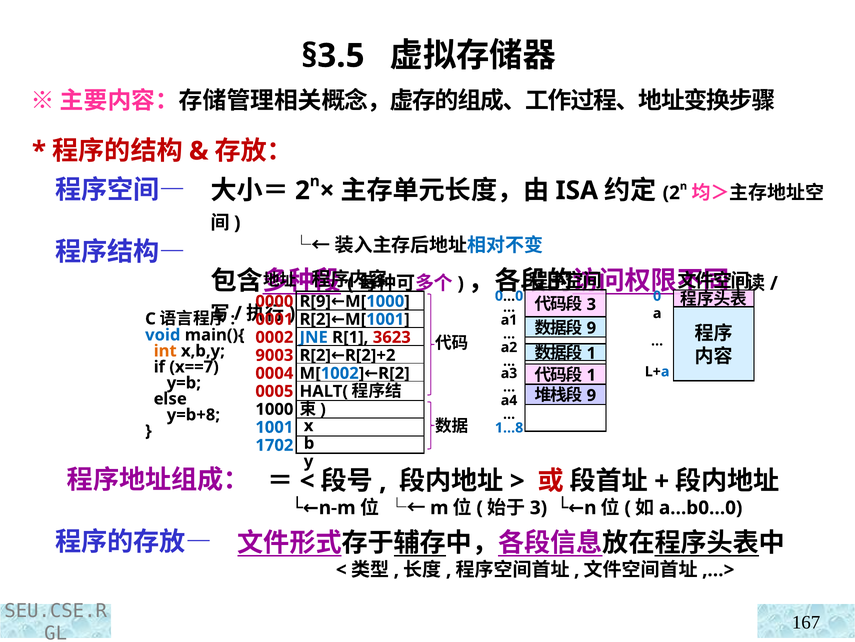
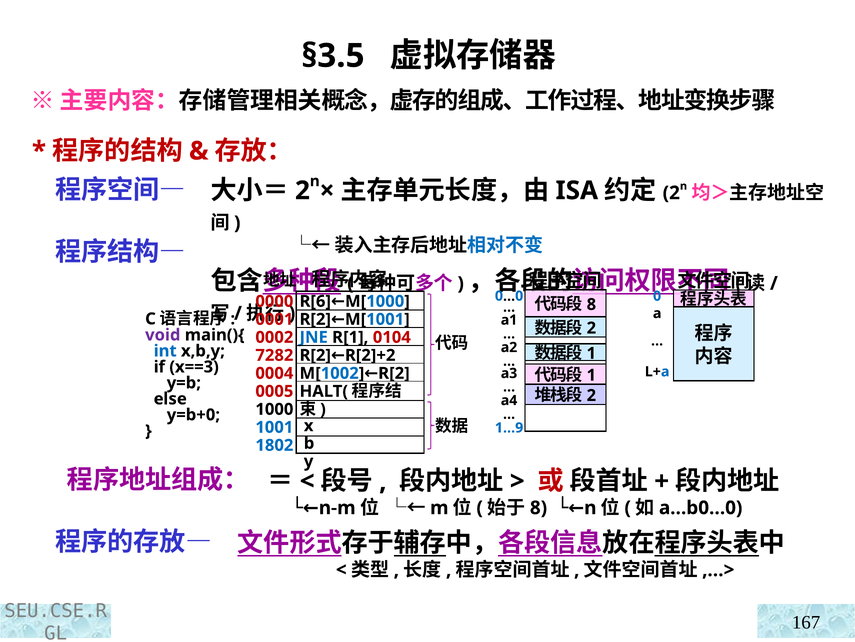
3 at (591, 304): 3 -> 8
R[9: R[9 -> R[6
9 at (591, 328): 9 -> 2
void colour: blue -> purple
3623: 3623 -> 0104
int colour: orange -> blue
9003: 9003 -> 7282
x==7: x==7 -> x==3
9 at (591, 395): 9 -> 2
y=b+8: y=b+8 -> y=b+0
1…8: 1…8 -> 1…9
1702: 1702 -> 1802
3 at (539, 507): 3 -> 8
